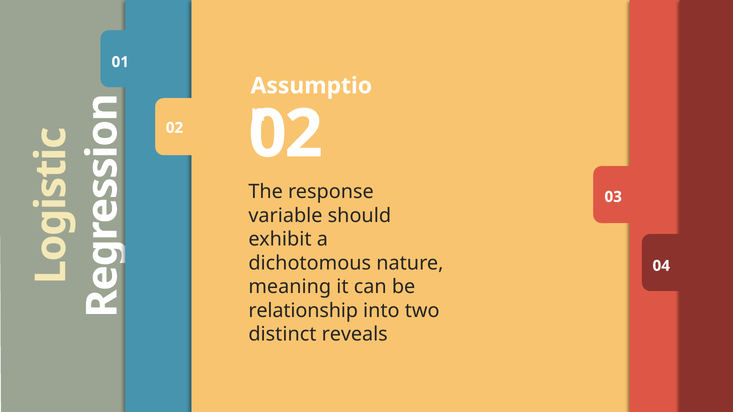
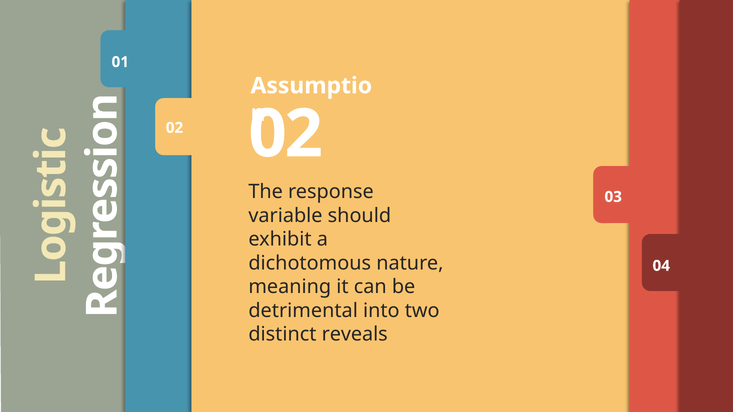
relationship at (303, 311): relationship -> detrimental
